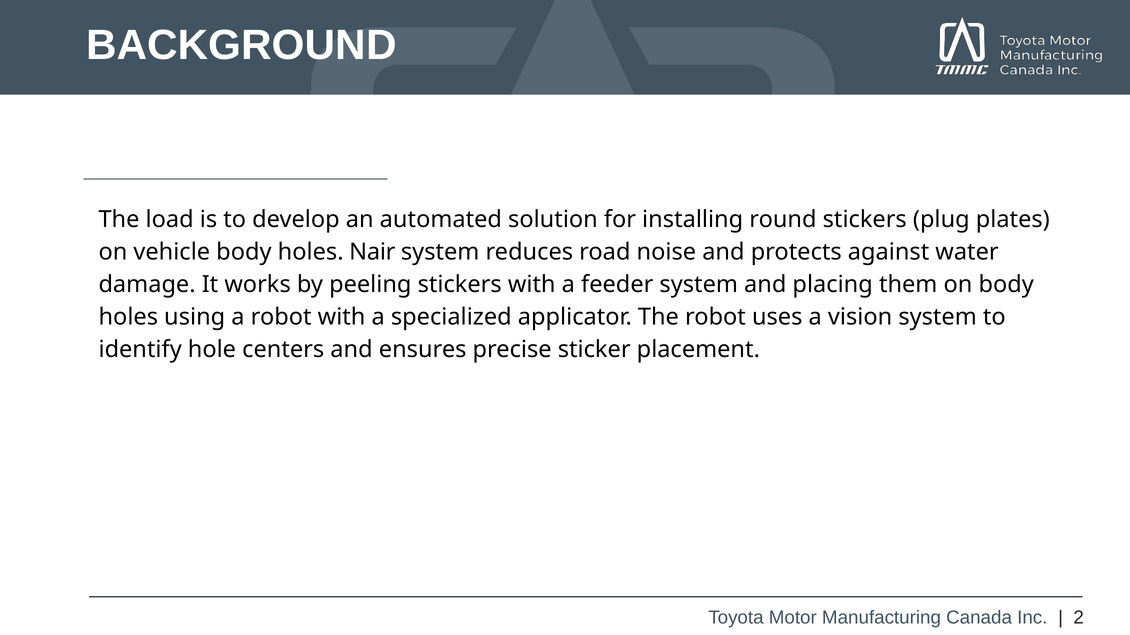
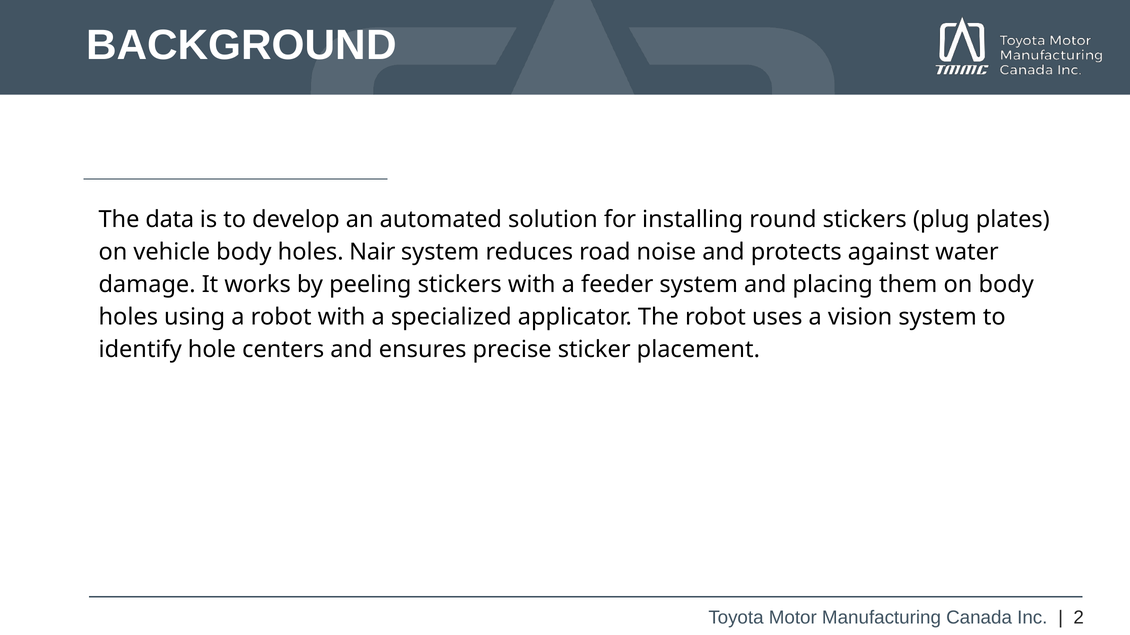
load: load -> data
